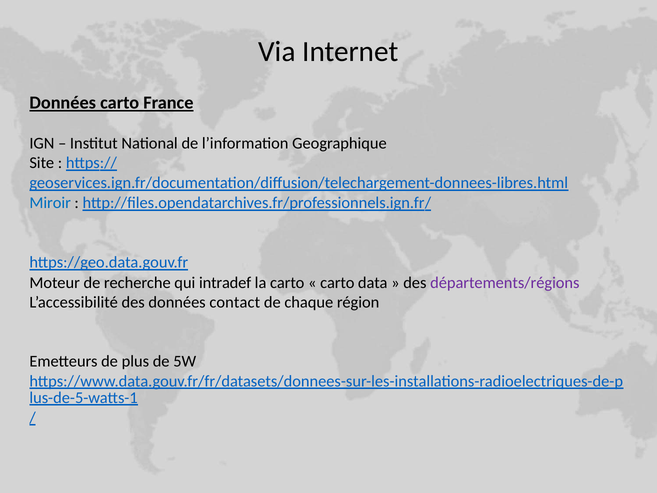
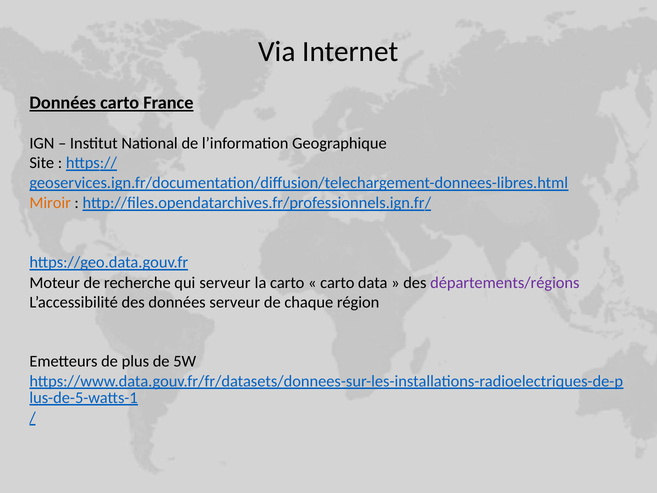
Miroir colour: blue -> orange
qui intradef: intradef -> serveur
données contact: contact -> serveur
